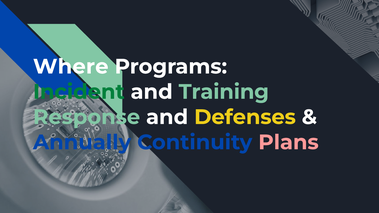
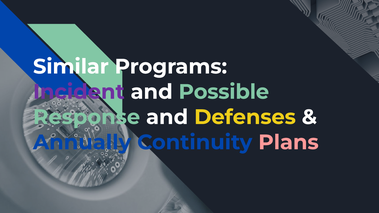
Where: Where -> Similar
Incident colour: green -> purple
Training: Training -> Possible
